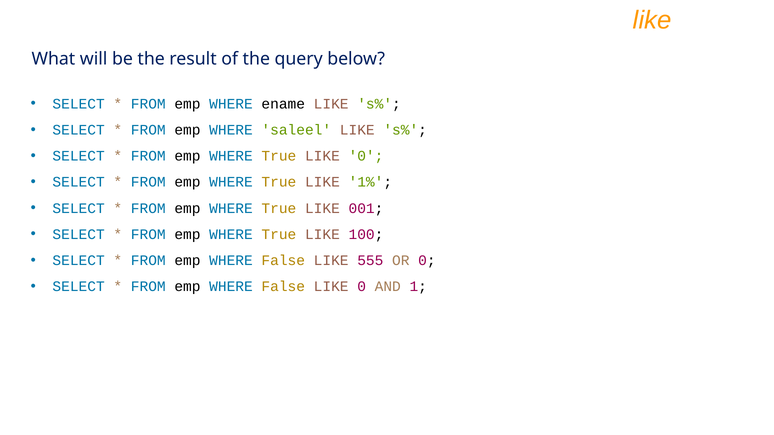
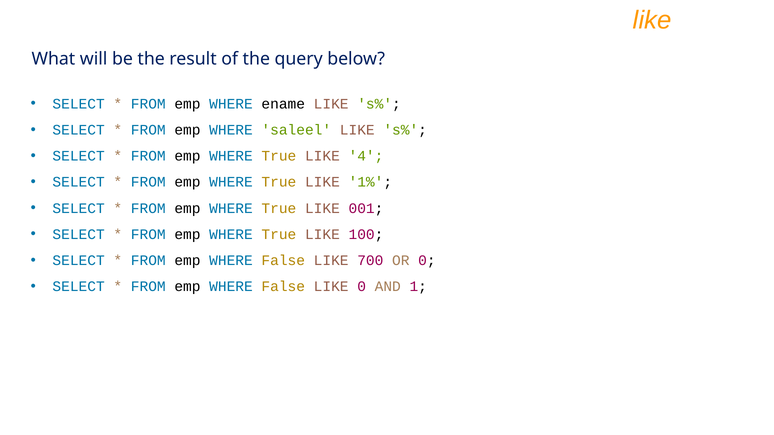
True LIKE 0: 0 -> 4
555: 555 -> 700
